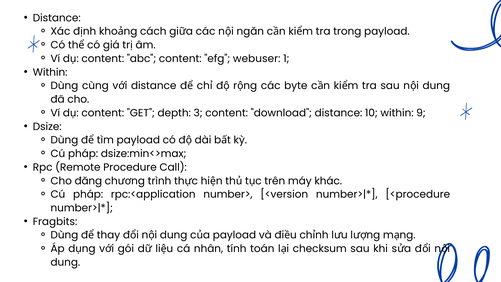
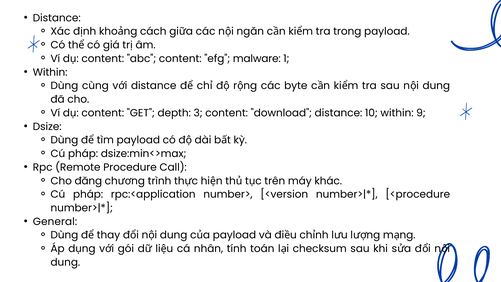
webuser: webuser -> malware
Fragbits: Fragbits -> General
